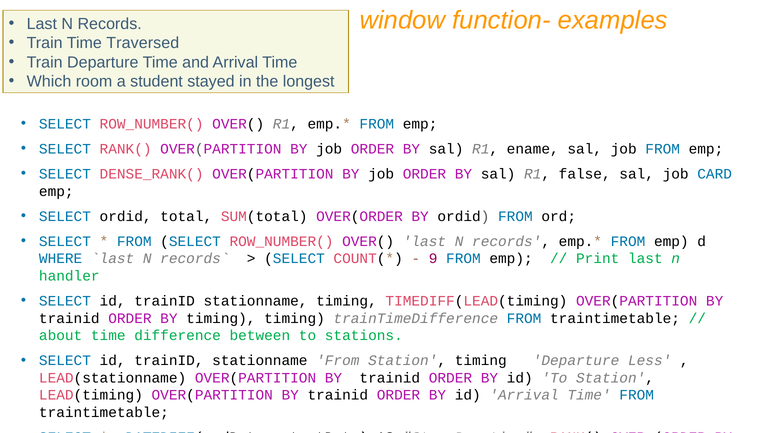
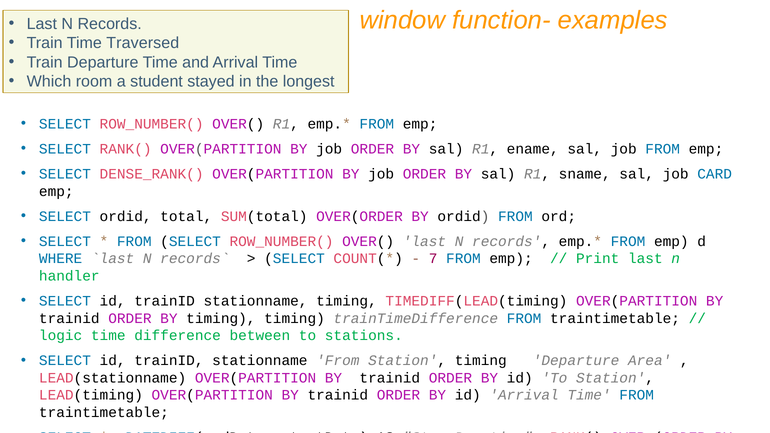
false: false -> sname
9: 9 -> 7
about: about -> logic
Less: Less -> Area
